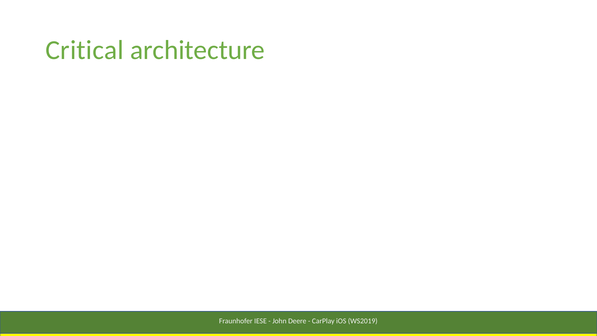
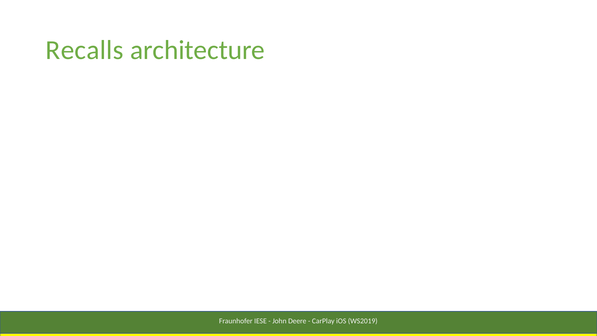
Critical: Critical -> Recalls
